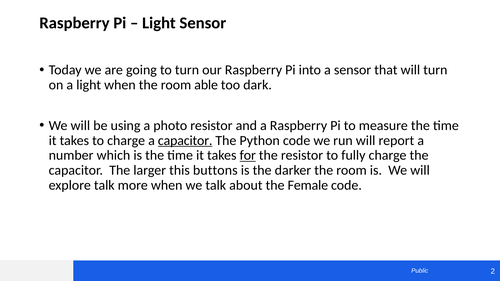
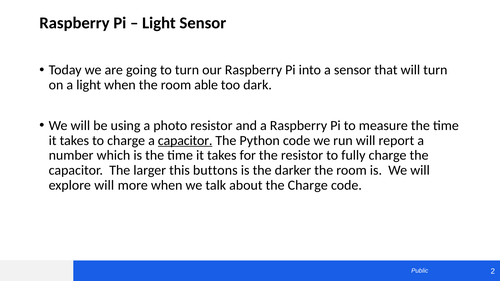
for underline: present -> none
explore talk: talk -> will
the Female: Female -> Charge
